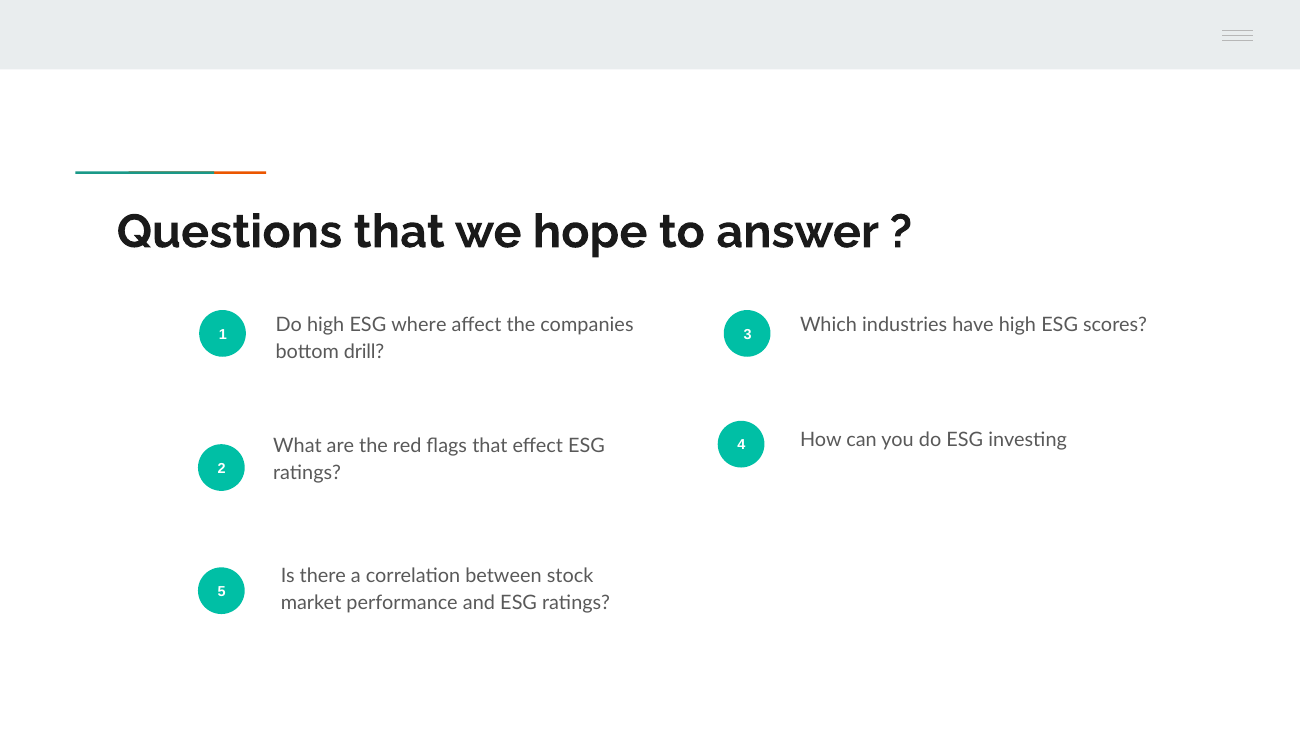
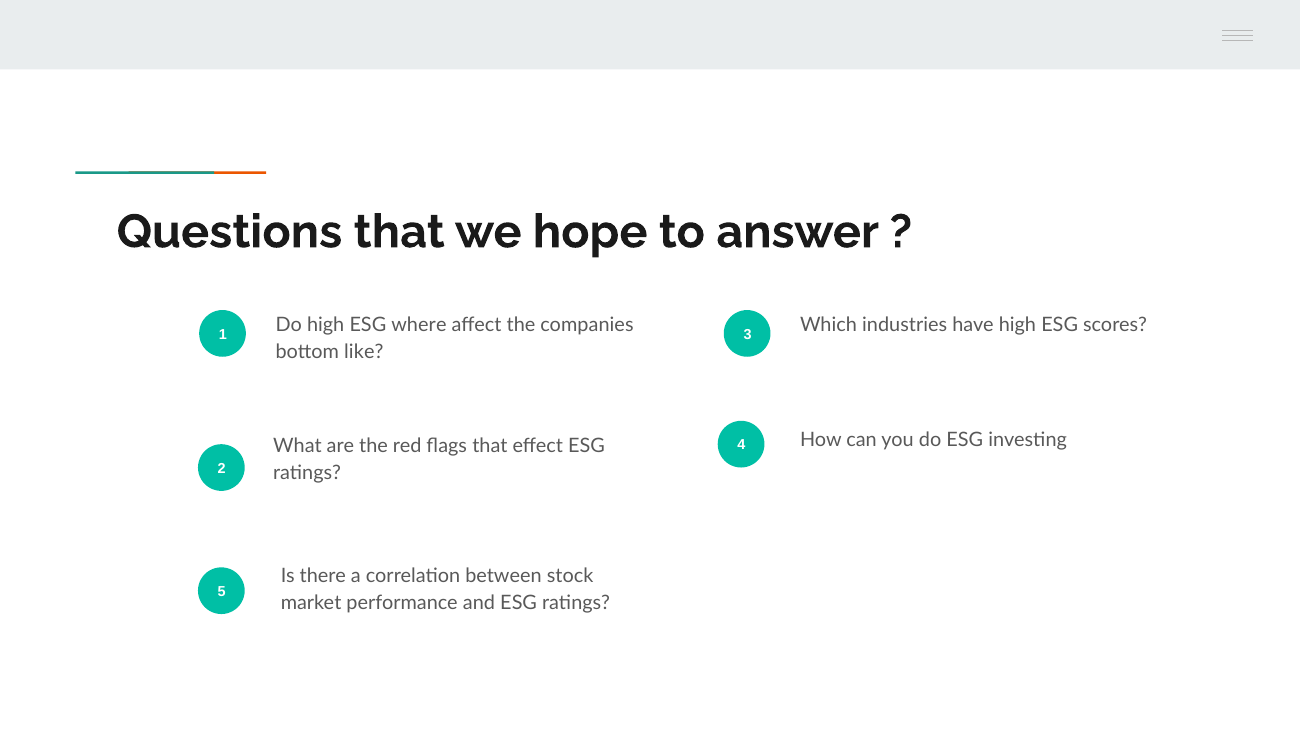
drill: drill -> like
